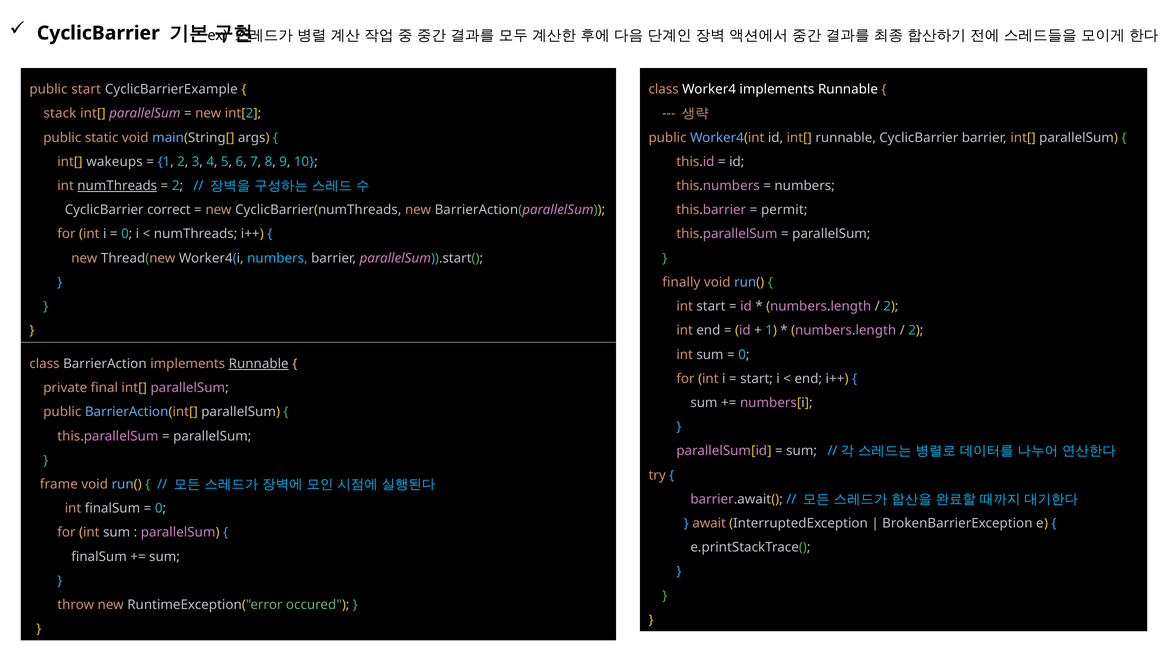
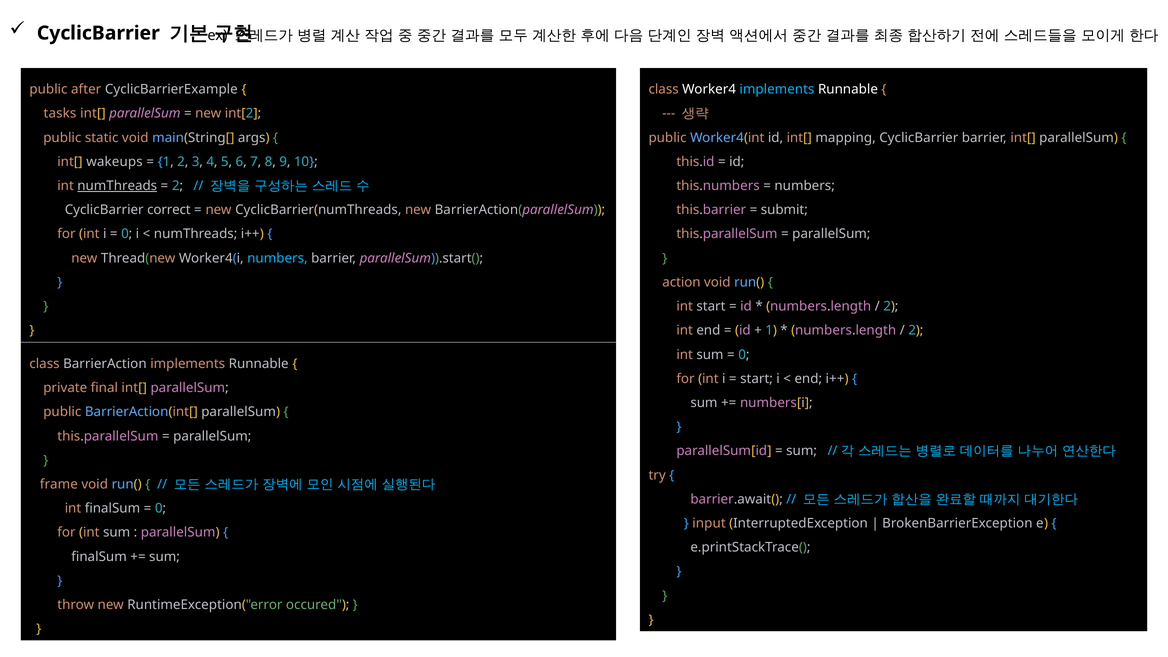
public start: start -> after
implements at (777, 89) colour: white -> light blue
stack: stack -> tasks
int[ runnable: runnable -> mapping
permit: permit -> submit
finally: finally -> action
Runnable at (259, 364) underline: present -> none
await: await -> input
